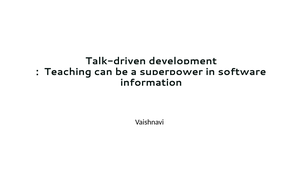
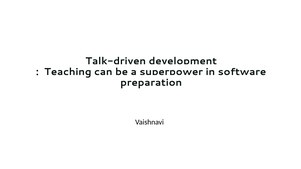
information: information -> preparation
